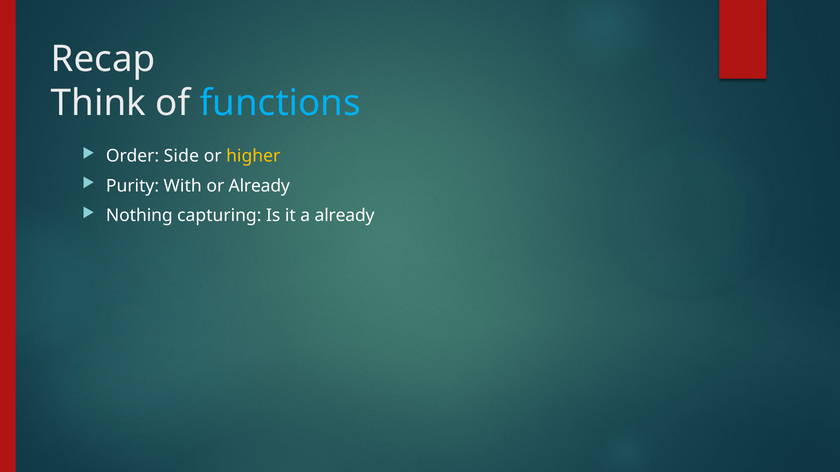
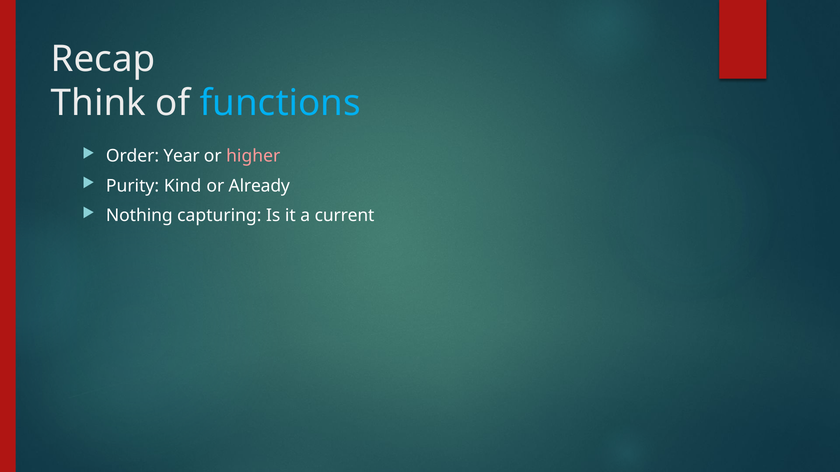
Side: Side -> Year
higher colour: yellow -> pink
With: With -> Kind
a already: already -> current
